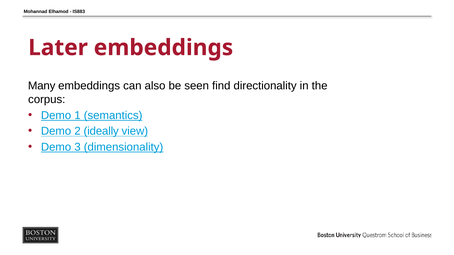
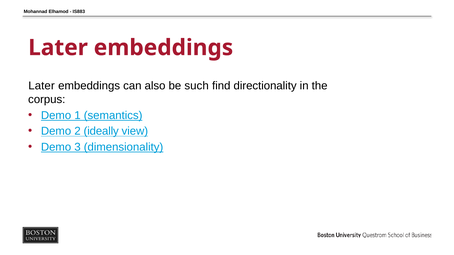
Many at (42, 86): Many -> Later
seen: seen -> such
